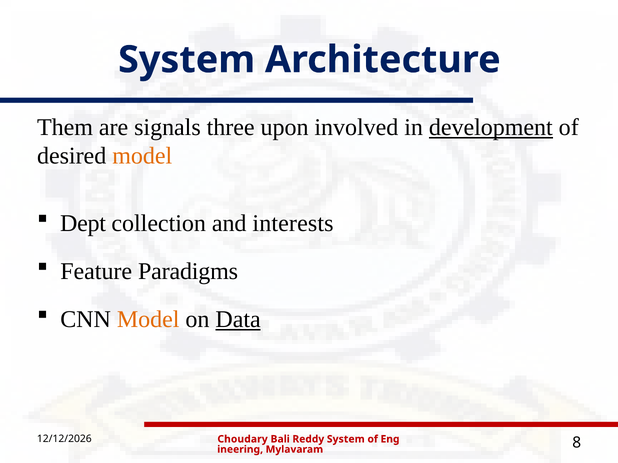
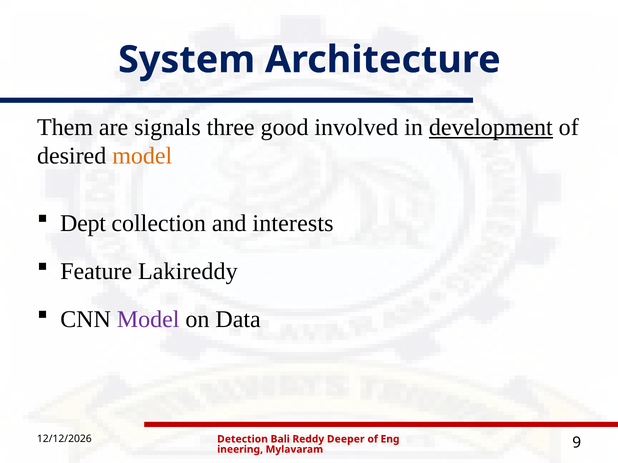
upon: upon -> good
Paradigms: Paradigms -> Lakireddy
Model at (148, 320) colour: orange -> purple
Data underline: present -> none
Choudary: Choudary -> Detection
Reddy System: System -> Deeper
8: 8 -> 9
